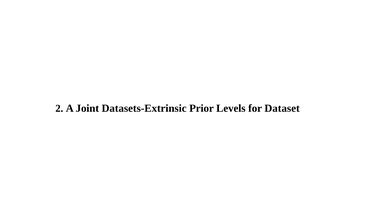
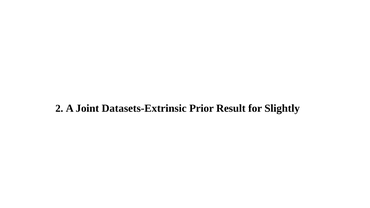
Levels: Levels -> Result
Dataset: Dataset -> Slightly
